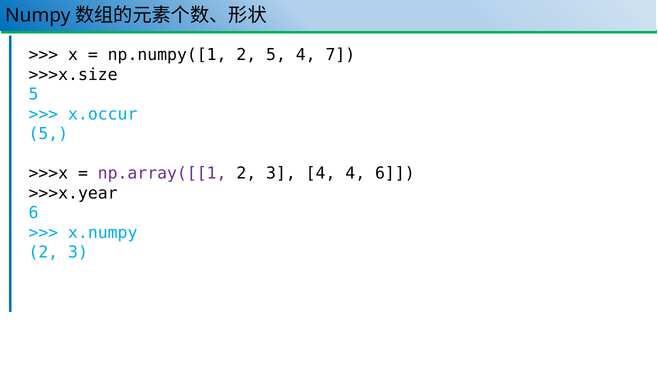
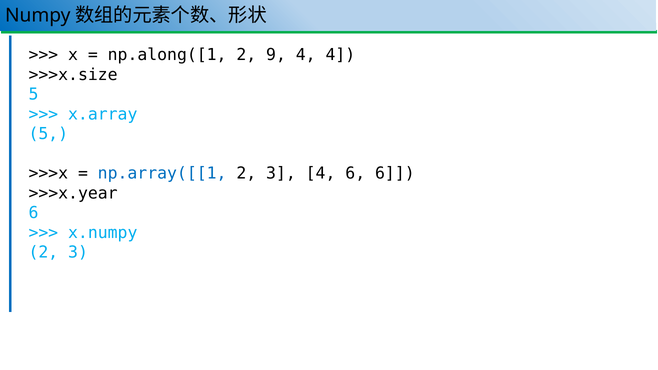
np.numpy([1: np.numpy([1 -> np.along([1
2 5: 5 -> 9
4 7: 7 -> 4
x.occur: x.occur -> x.array
np.array([[1 colour: purple -> blue
4 4: 4 -> 6
